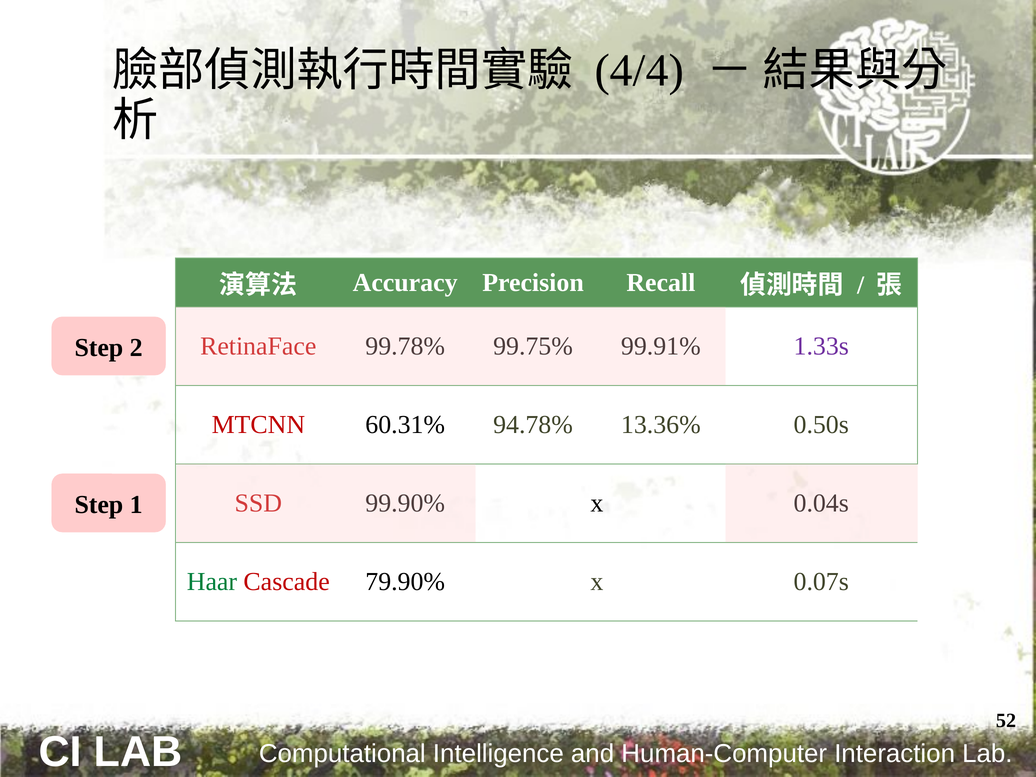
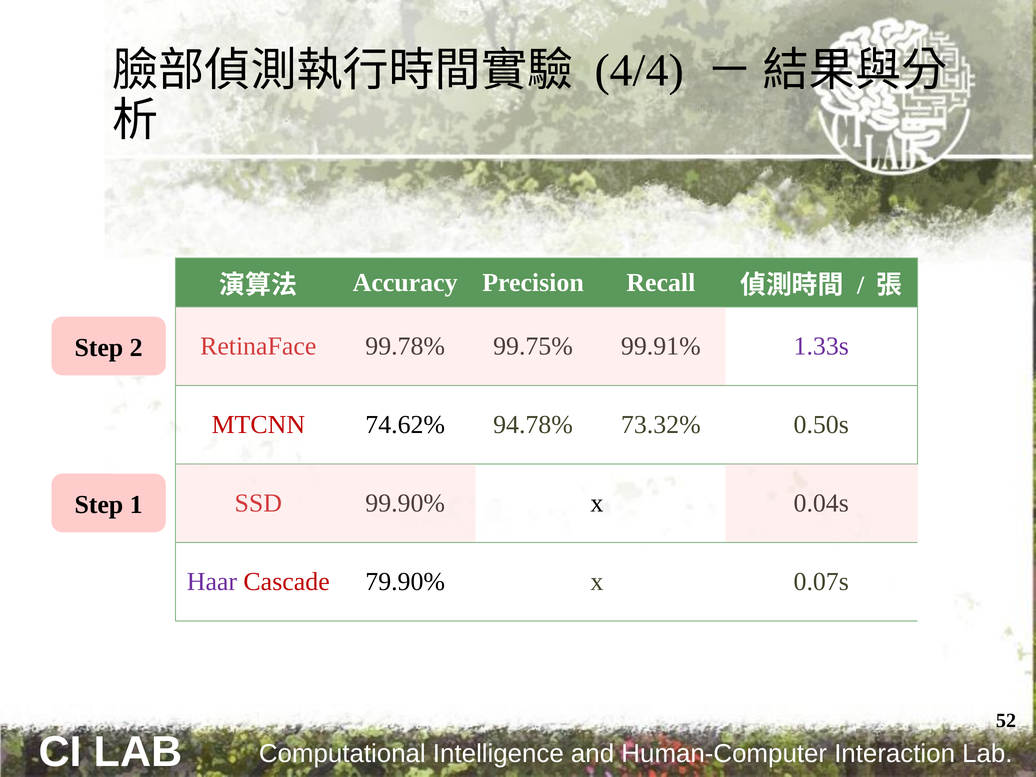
60.31%: 60.31% -> 74.62%
13.36%: 13.36% -> 73.32%
Haar colour: green -> purple
